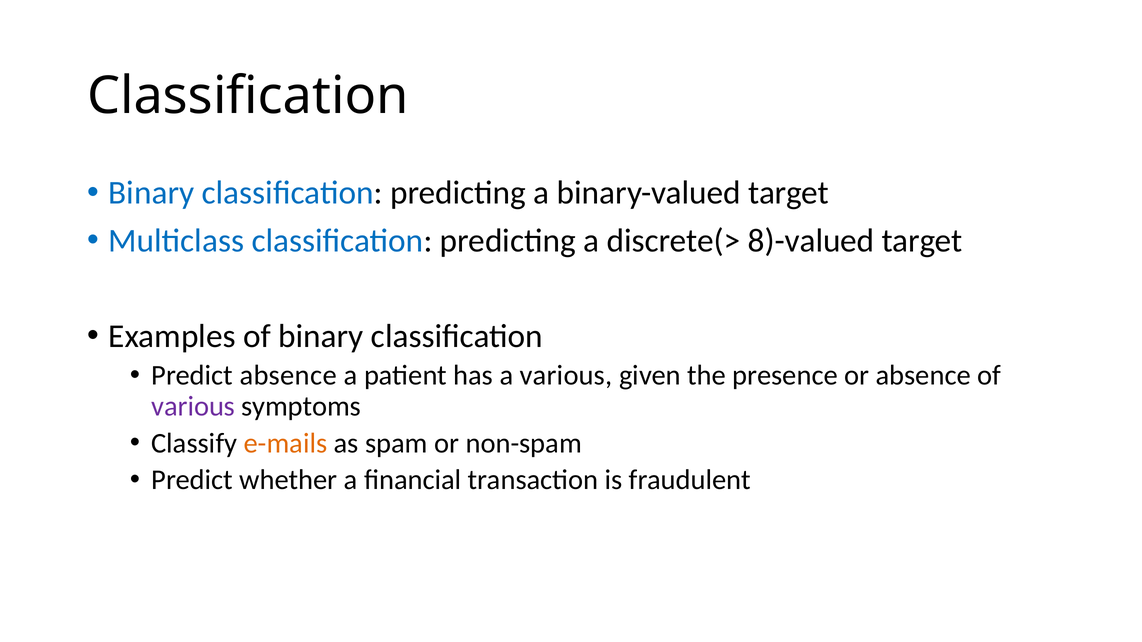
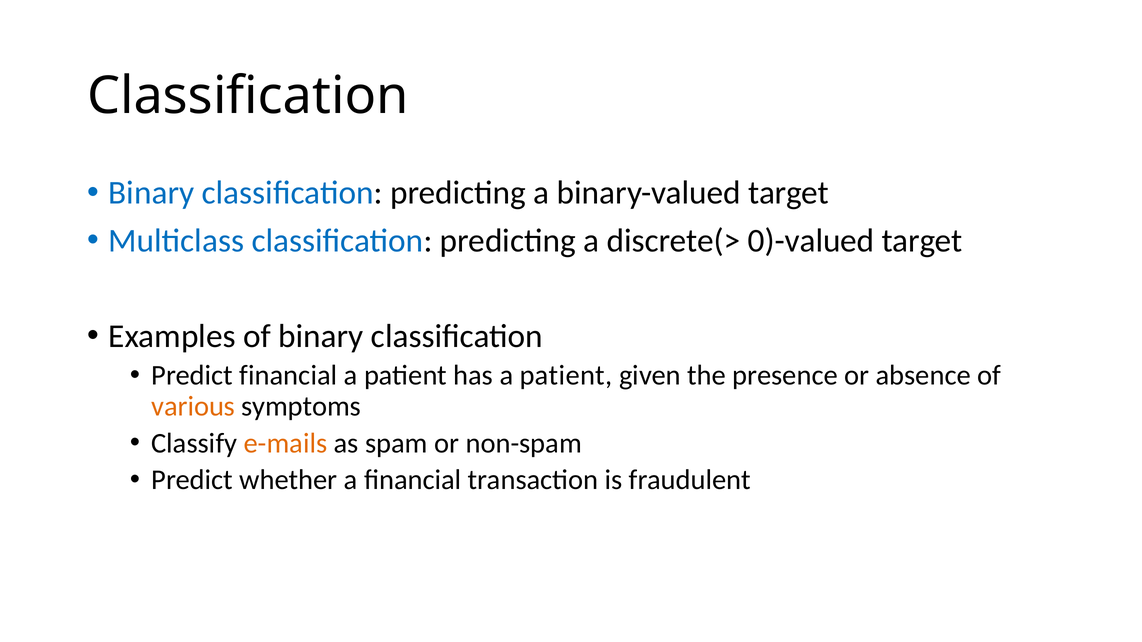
8)-valued: 8)-valued -> 0)-valued
Predict absence: absence -> financial
has a various: various -> patient
various at (193, 407) colour: purple -> orange
